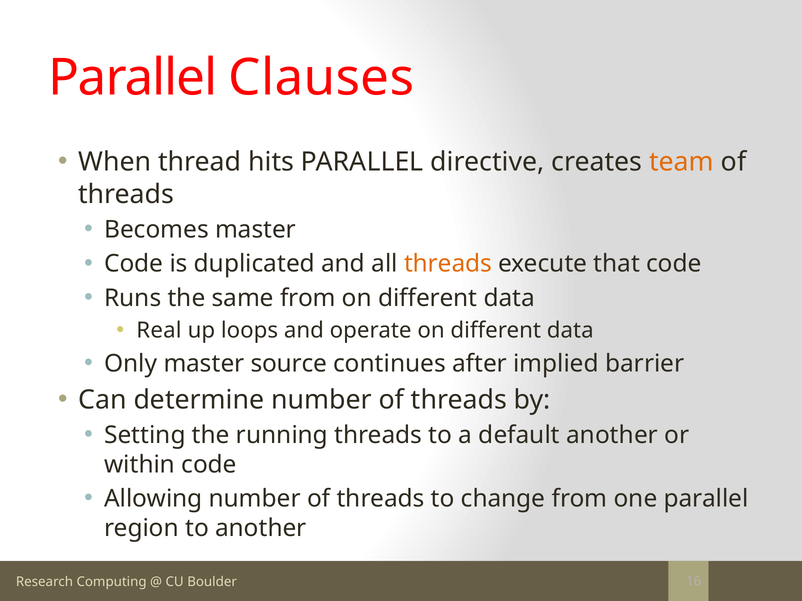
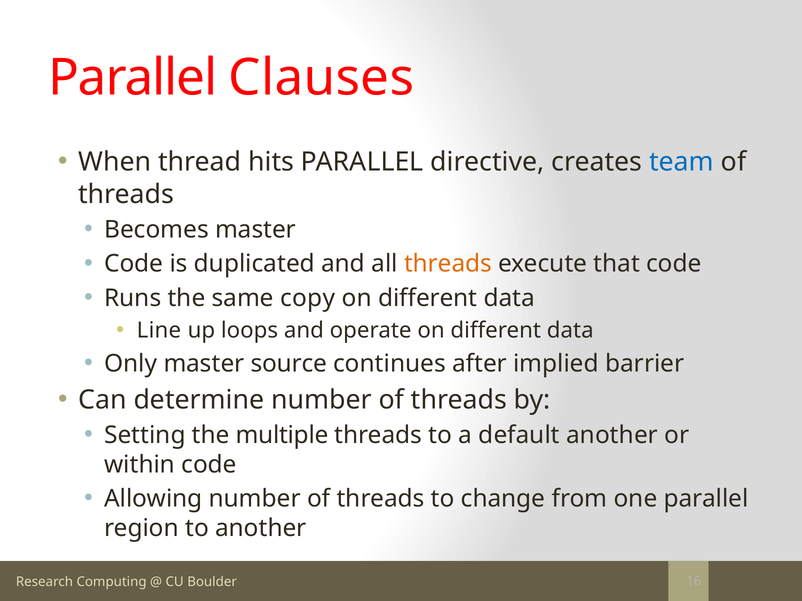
team colour: orange -> blue
same from: from -> copy
Real: Real -> Line
running: running -> multiple
